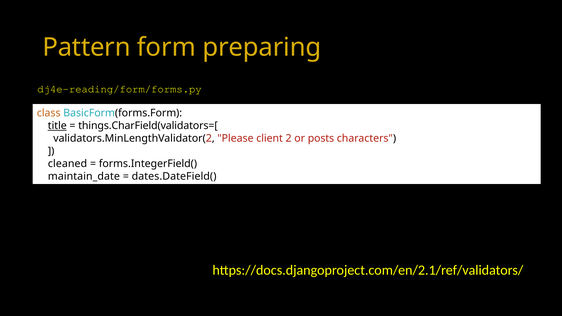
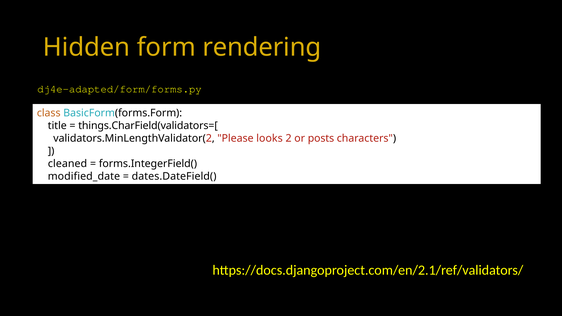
Pattern: Pattern -> Hidden
preparing: preparing -> rendering
dj4e-reading/form/forms.py: dj4e-reading/form/forms.py -> dj4e-adapted/form/forms.py
title underline: present -> none
client: client -> looks
maintain_date: maintain_date -> modified_date
